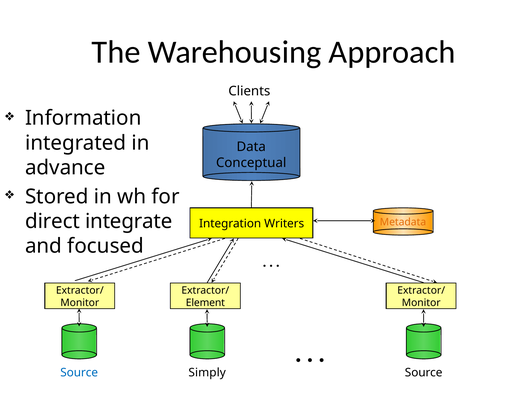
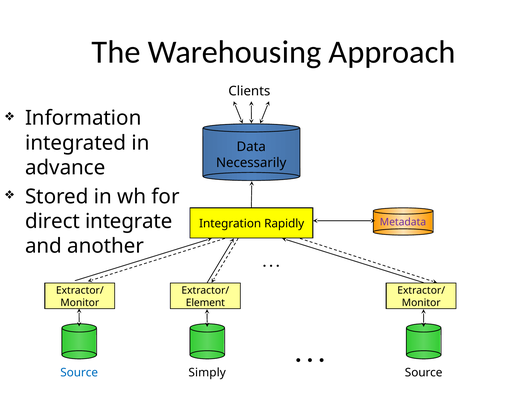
Conceptual: Conceptual -> Necessarily
Metadata colour: orange -> purple
Writers: Writers -> Rapidly
focused: focused -> another
